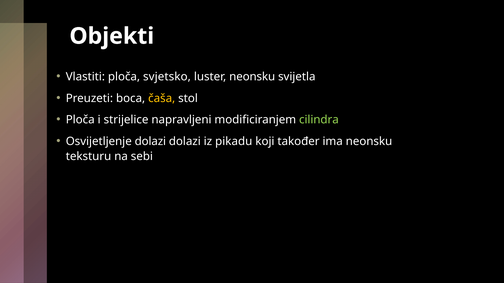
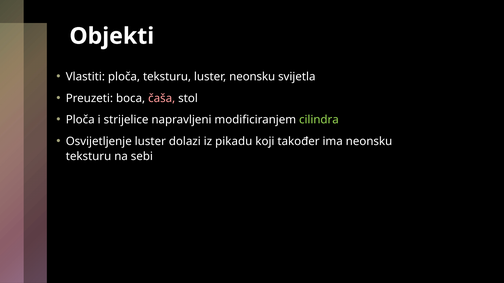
ploča svjetsko: svjetsko -> teksturu
čaša colour: yellow -> pink
Osvijetljenje dolazi: dolazi -> luster
